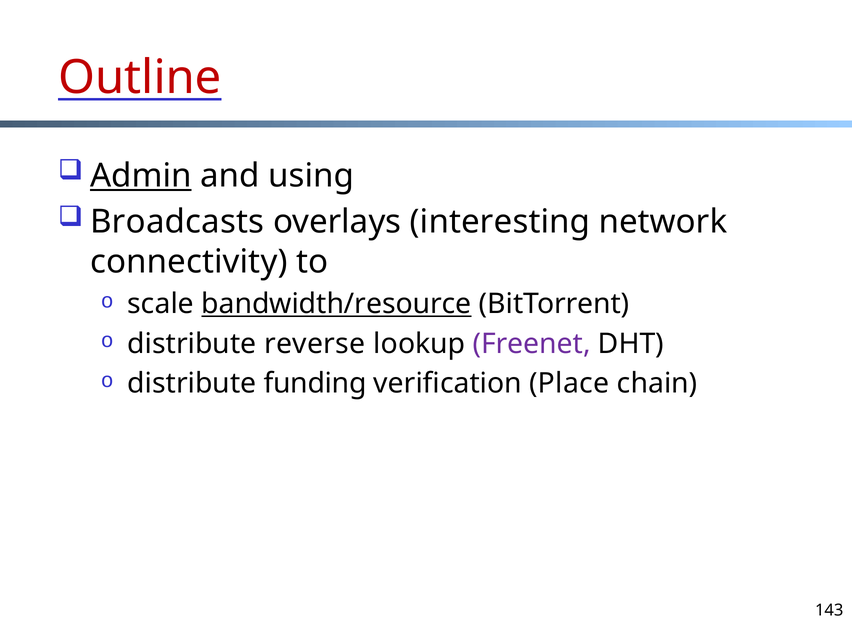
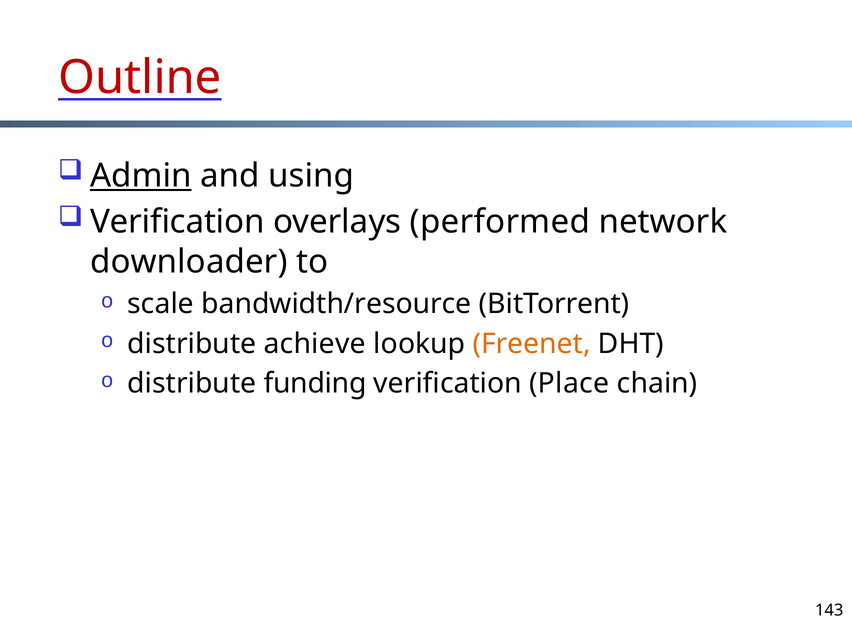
Broadcasts at (177, 222): Broadcasts -> Verification
interesting: interesting -> performed
connectivity: connectivity -> downloader
bandwidth/resource underline: present -> none
reverse: reverse -> achieve
Freenet colour: purple -> orange
